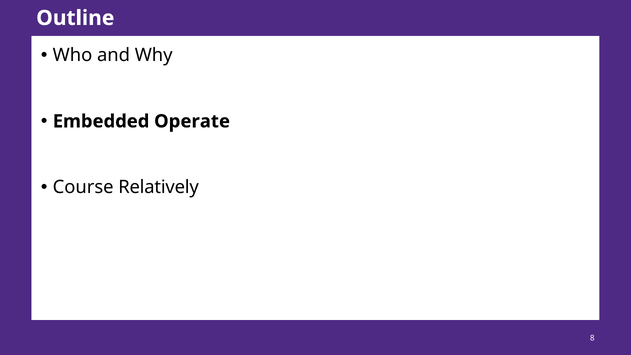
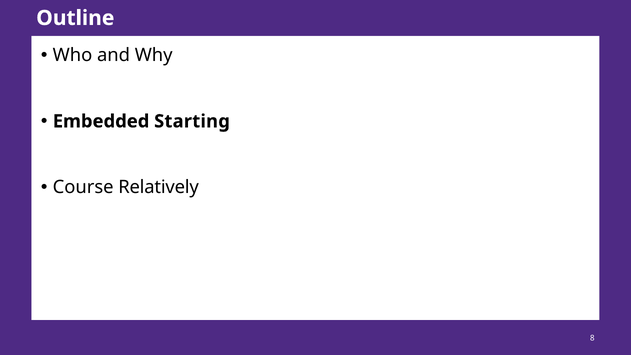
Operate: Operate -> Starting
